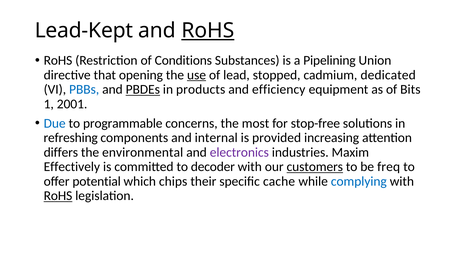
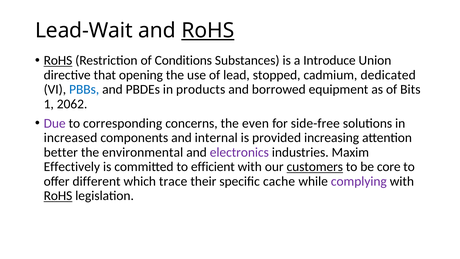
Lead-Kept: Lead-Kept -> Lead-Wait
RoHS at (58, 60) underline: none -> present
Pipelining: Pipelining -> Introduce
use underline: present -> none
PBDEs underline: present -> none
efficiency: efficiency -> borrowed
2001: 2001 -> 2062
Due colour: blue -> purple
programmable: programmable -> corresponding
most: most -> even
stop-free: stop-free -> side-free
refreshing: refreshing -> increased
differs: differs -> better
decoder: decoder -> efficient
freq: freq -> core
potential: potential -> different
chips: chips -> trace
complying colour: blue -> purple
